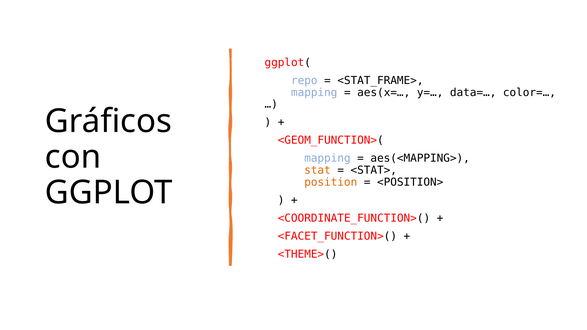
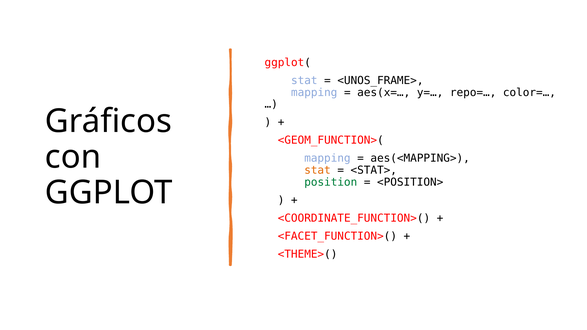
repo at (304, 81): repo -> stat
<STAT_FRAME>: <STAT_FRAME> -> <UNOS_FRAME>
data=…: data=… -> repo=…
position colour: orange -> green
